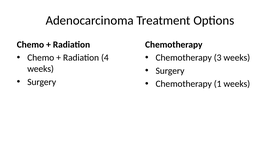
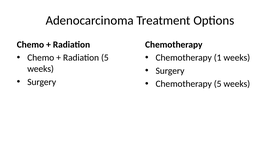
Radiation 4: 4 -> 5
3: 3 -> 1
Chemotherapy 1: 1 -> 5
